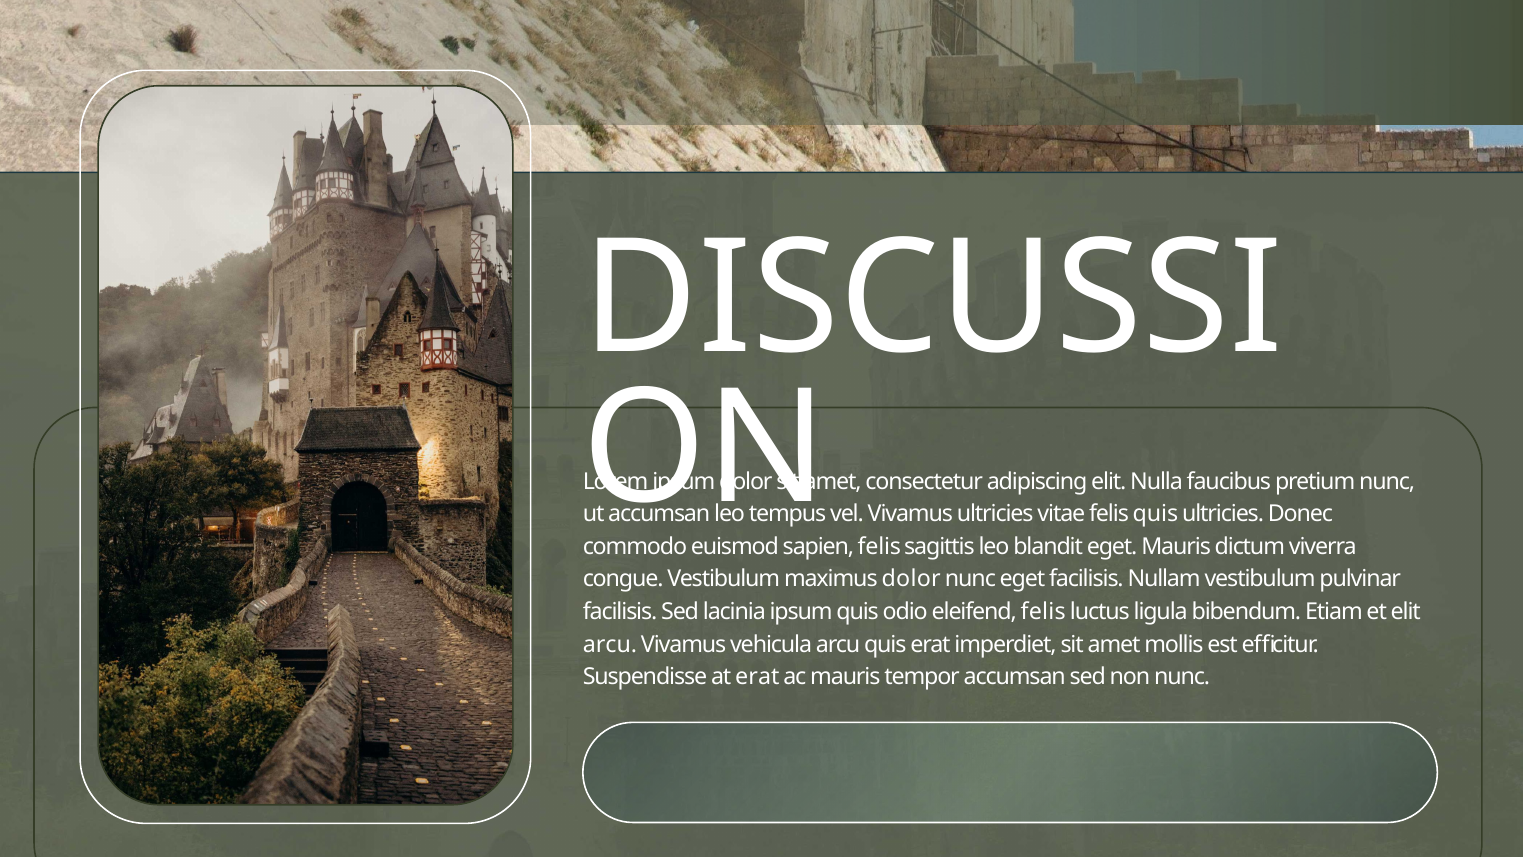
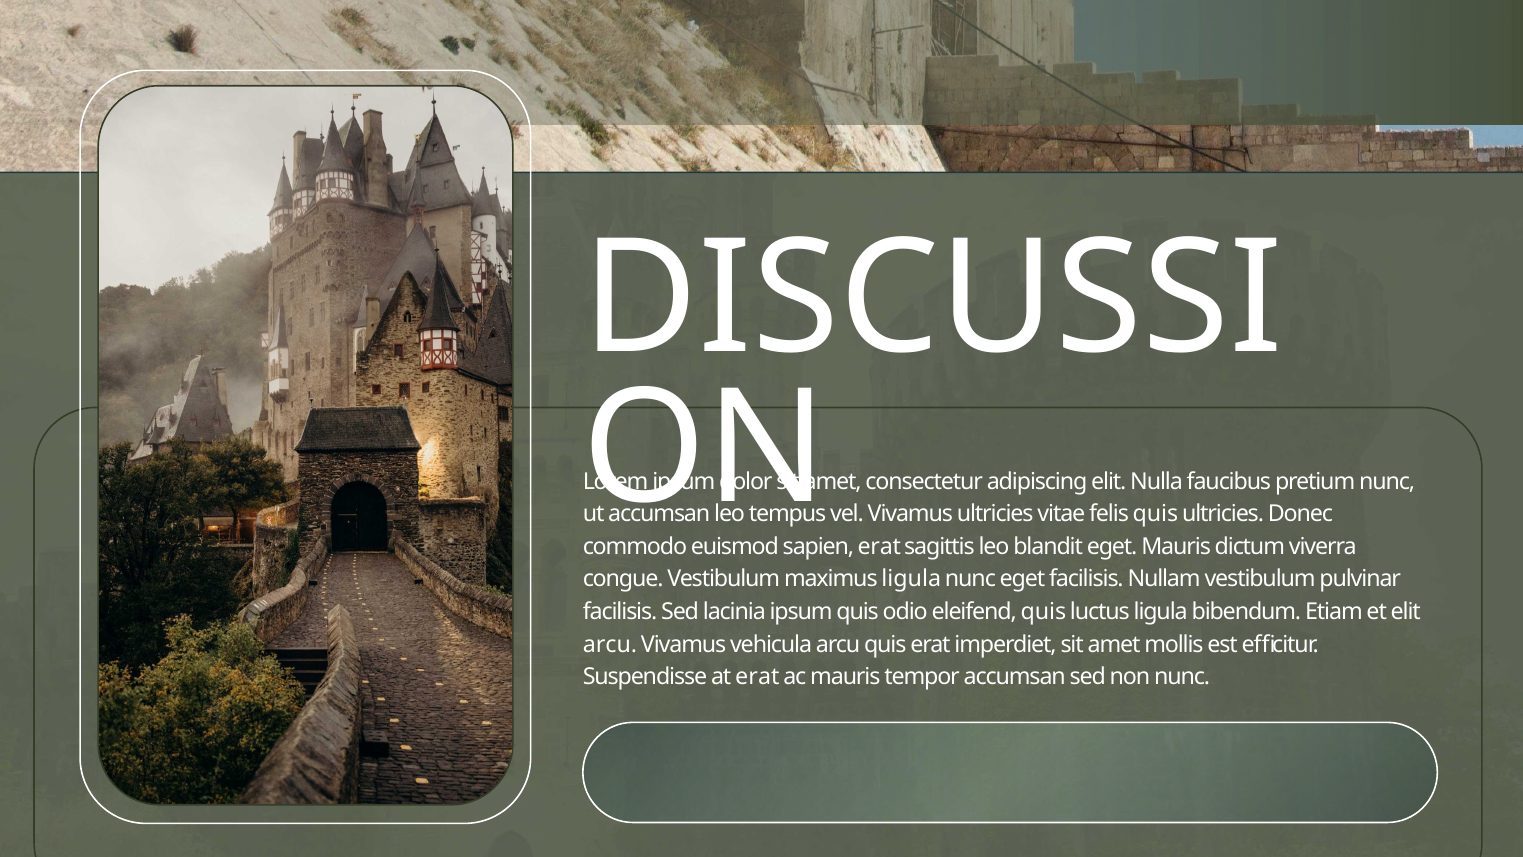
felis at (879, 546): felis -> erat
maximus dolor: dolor -> ligula
eleifend felis: felis -> quis
